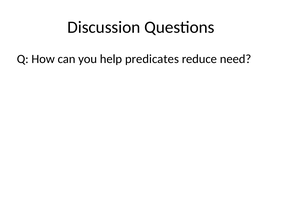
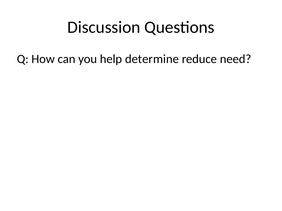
predicates: predicates -> determine
